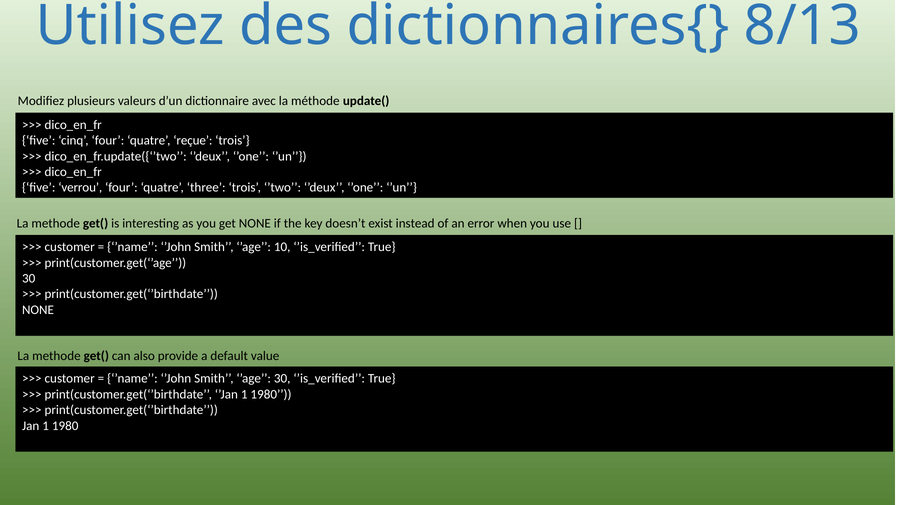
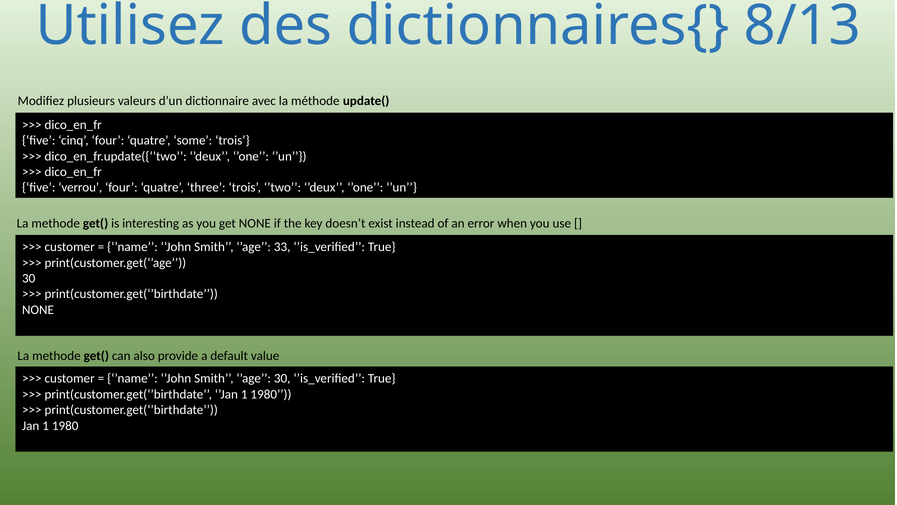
reçue: reçue -> some
10: 10 -> 33
